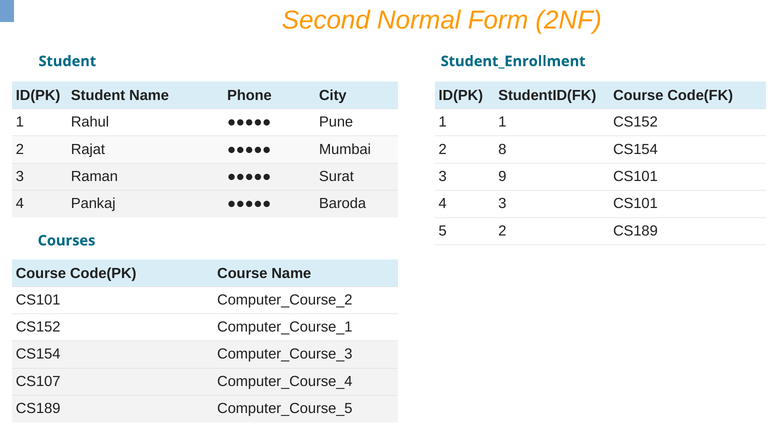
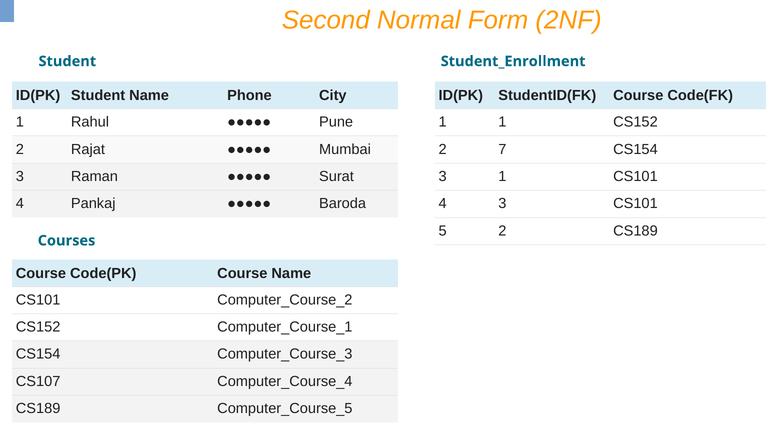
8: 8 -> 7
3 9: 9 -> 1
